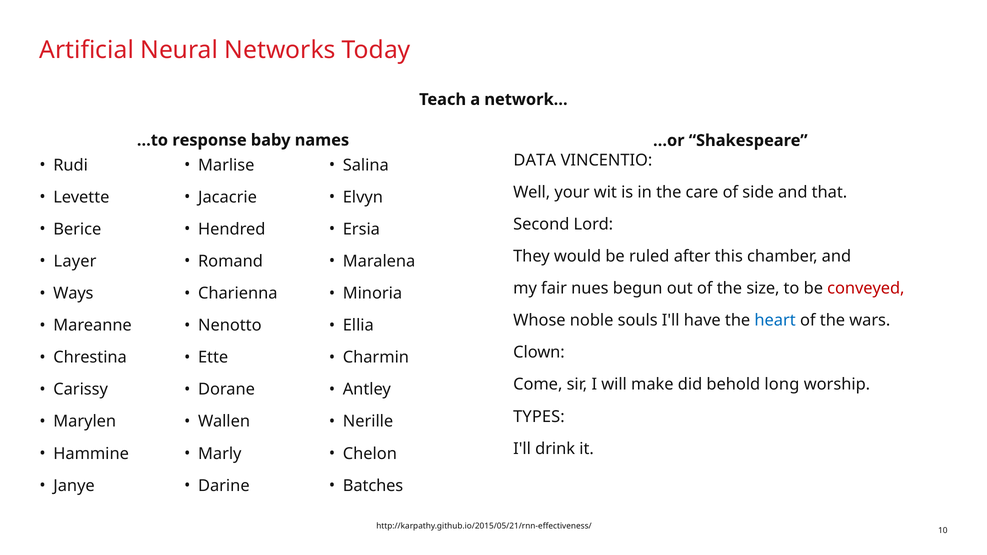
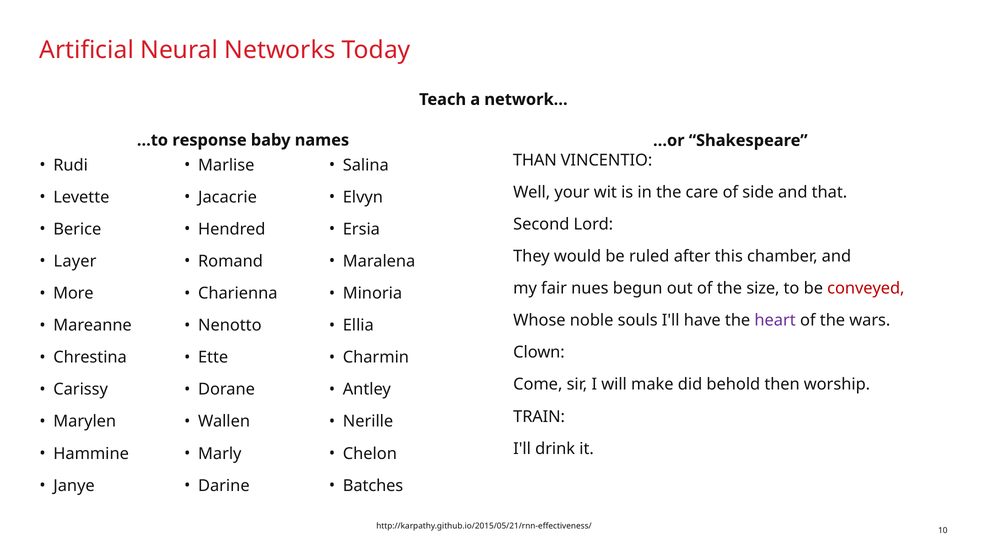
DATA: DATA -> THAN
Ways: Ways -> More
heart colour: blue -> purple
long: long -> then
TYPES: TYPES -> TRAIN
